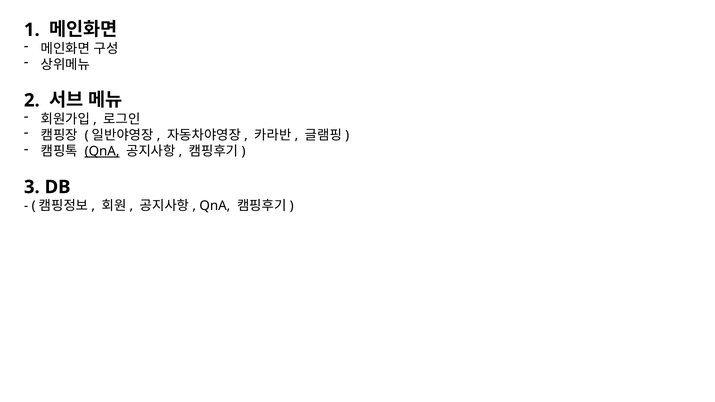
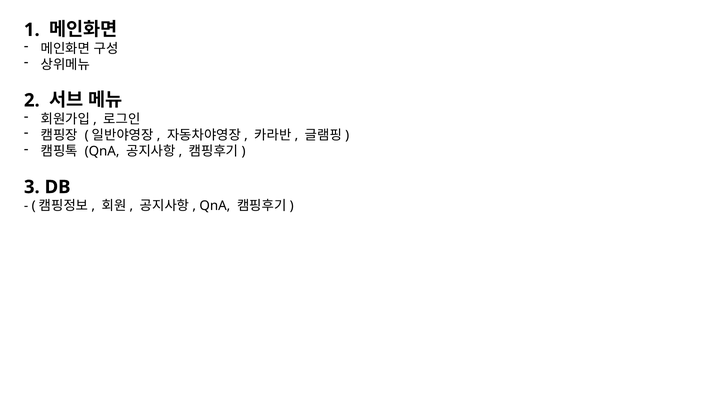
QnA at (102, 151) underline: present -> none
